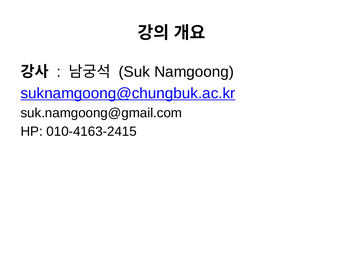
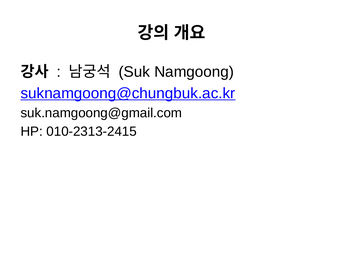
010-4163-2415: 010-4163-2415 -> 010-2313-2415
